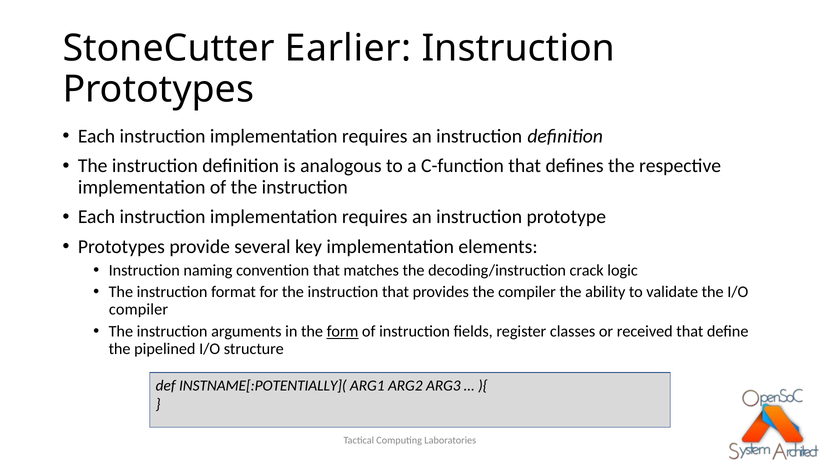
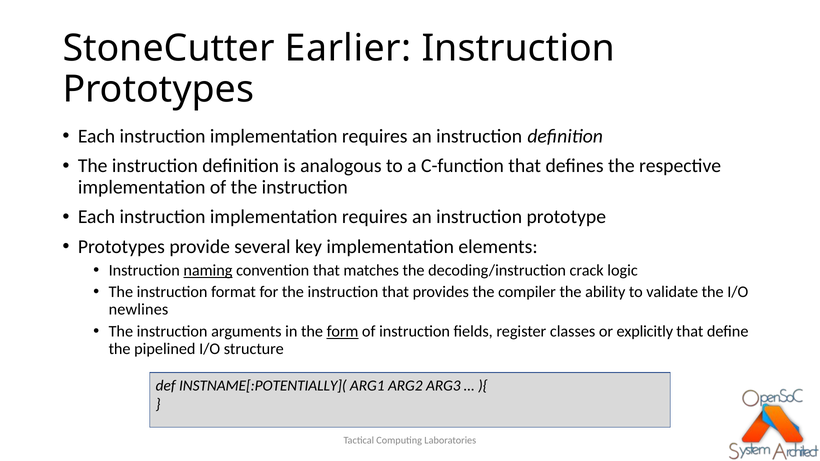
naming underline: none -> present
compiler at (138, 310): compiler -> newlines
received: received -> explicitly
